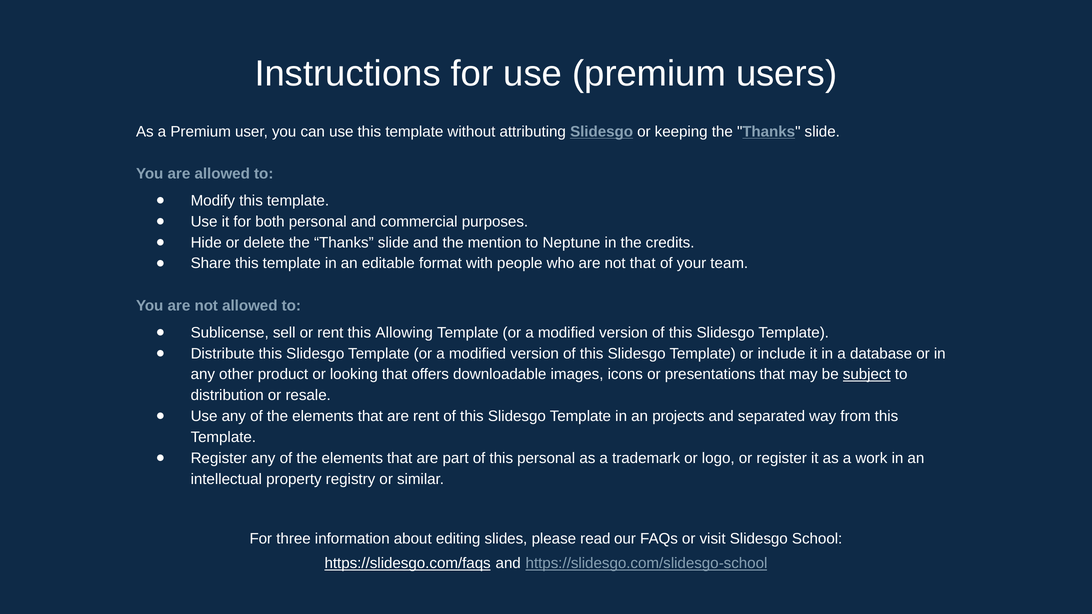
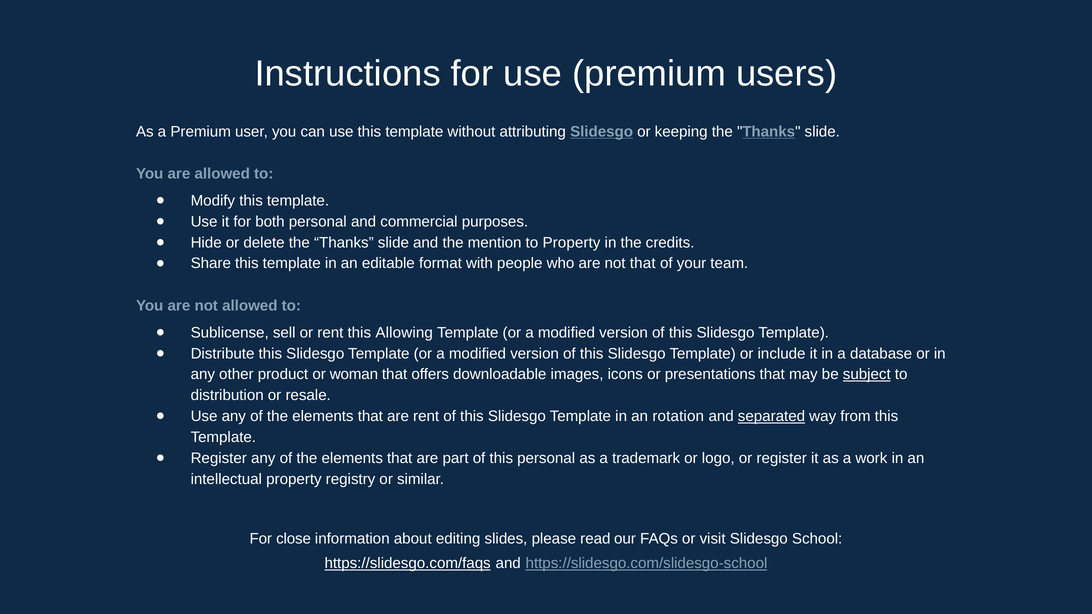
to Neptune: Neptune -> Property
looking: looking -> woman
projects: projects -> rotation
separated underline: none -> present
three: three -> close
